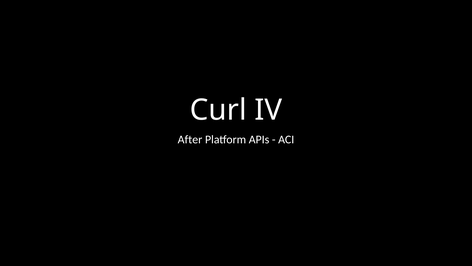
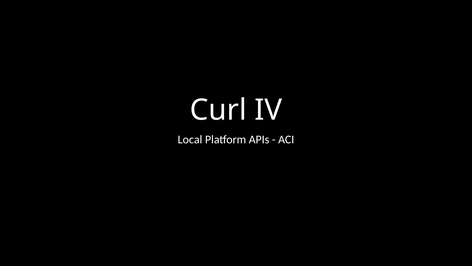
After: After -> Local
